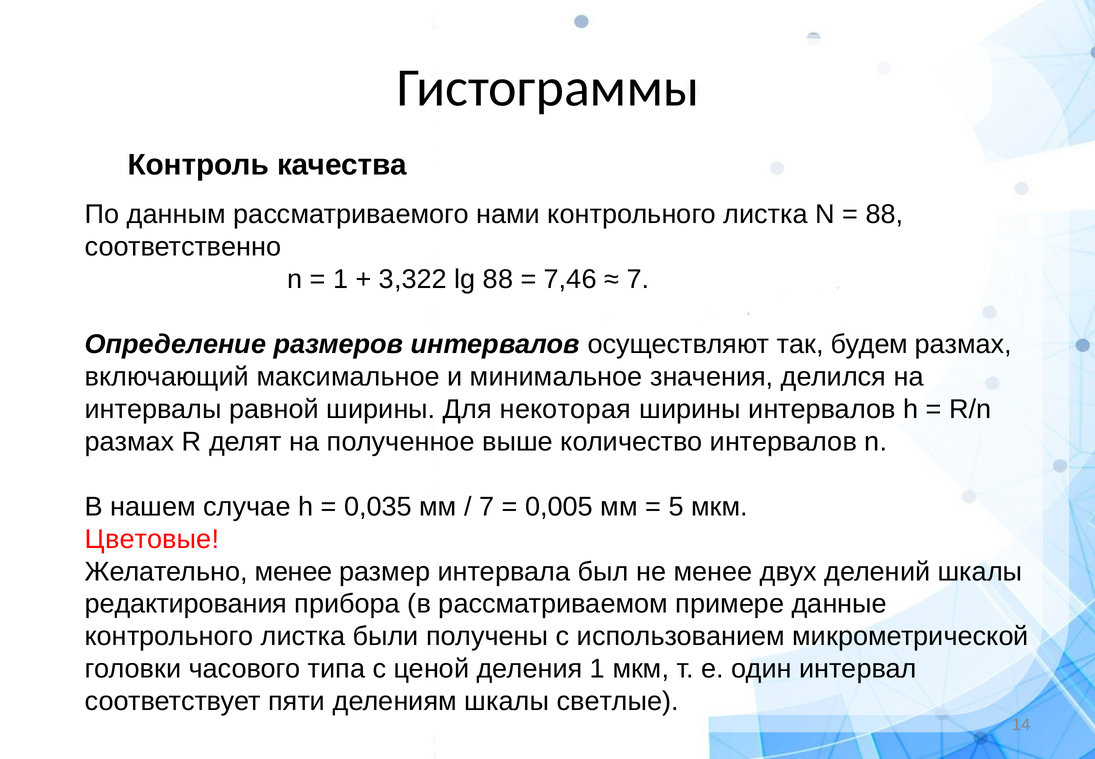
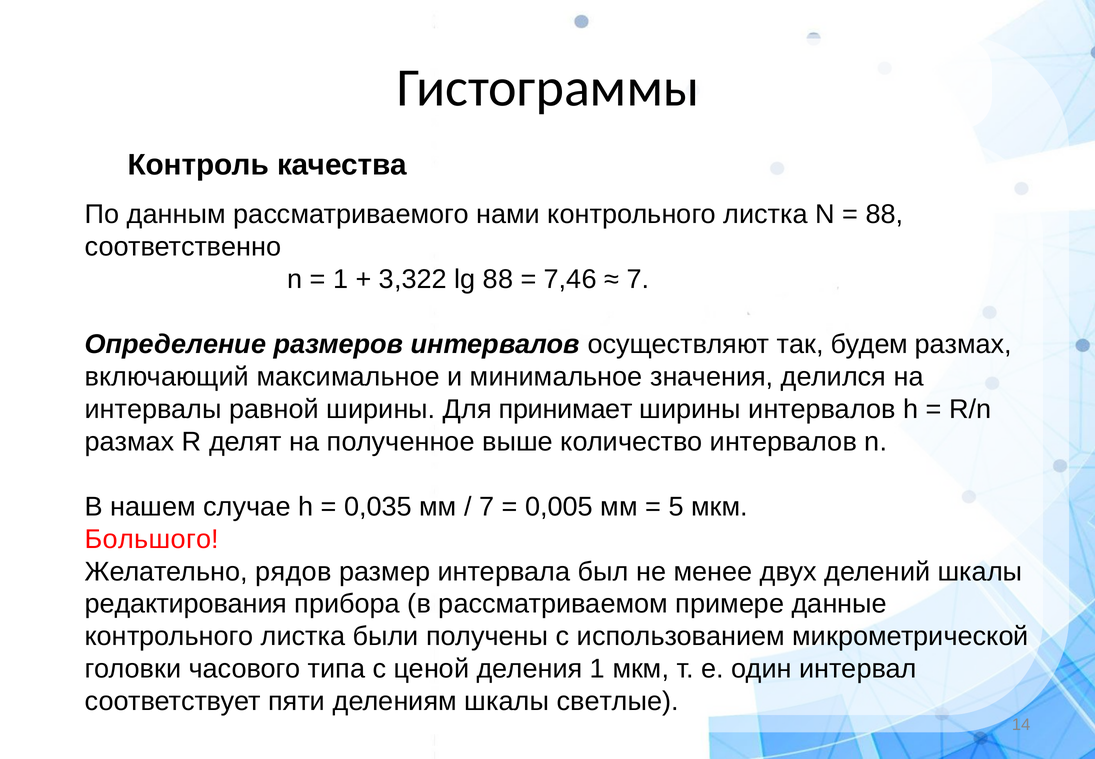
некоторая: некоторая -> принимает
Цветовые: Цветовые -> Большого
Желательно менее: менее -> рядов
